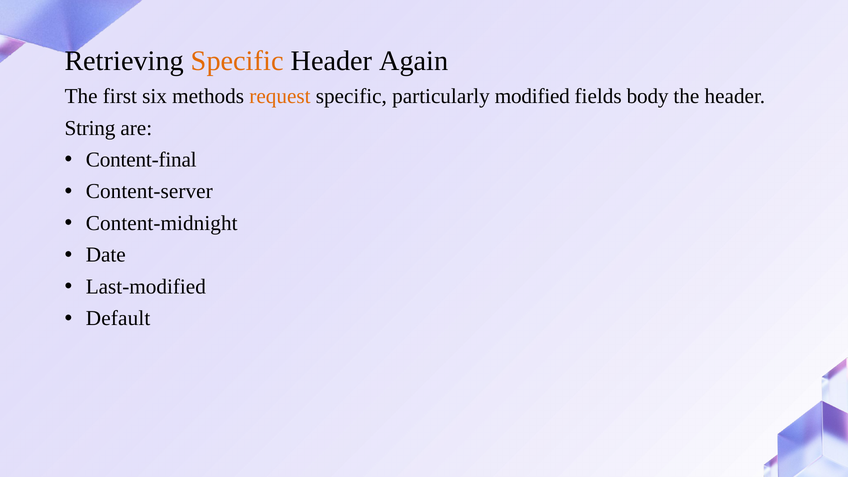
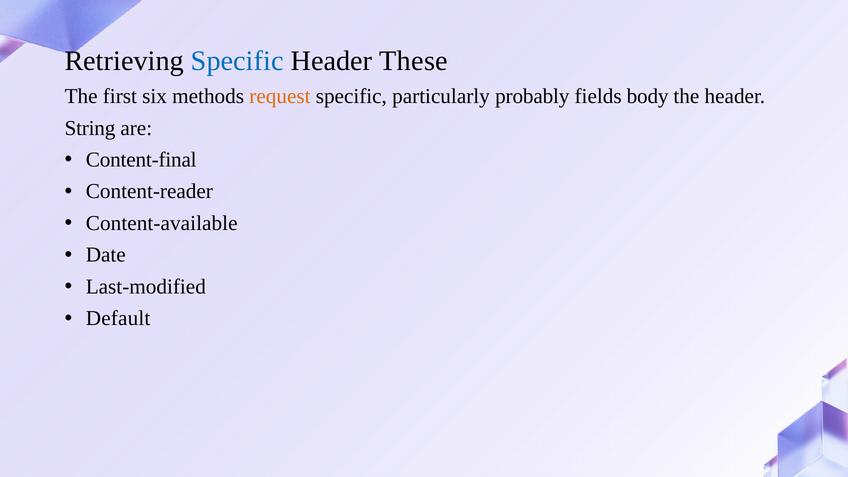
Specific at (237, 61) colour: orange -> blue
Again: Again -> These
modified: modified -> probably
Content-server: Content-server -> Content-reader
Content-midnight: Content-midnight -> Content-available
